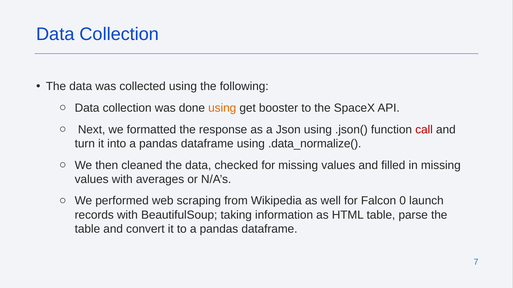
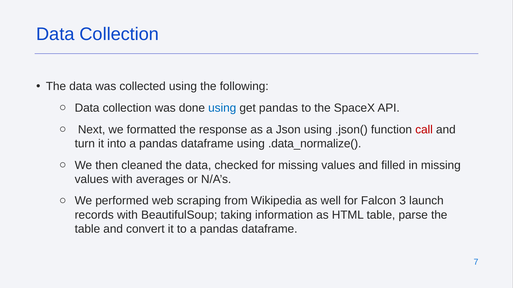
using at (222, 108) colour: orange -> blue
get booster: booster -> pandas
0: 0 -> 3
